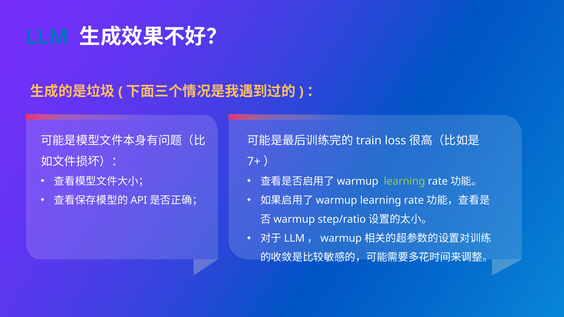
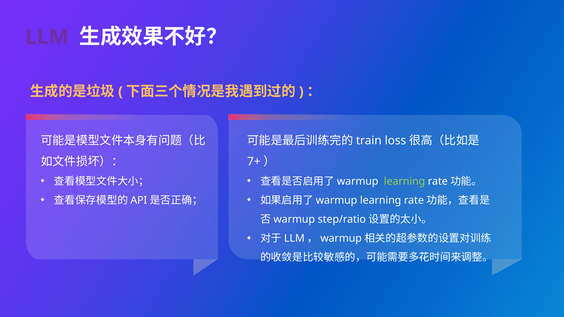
LLM colour: blue -> purple
